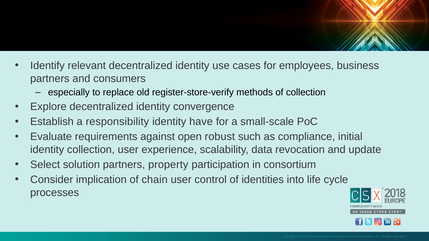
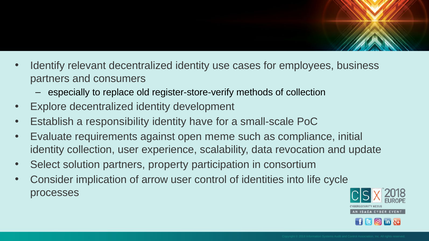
convergence: convergence -> development
robust: robust -> meme
chain: chain -> arrow
